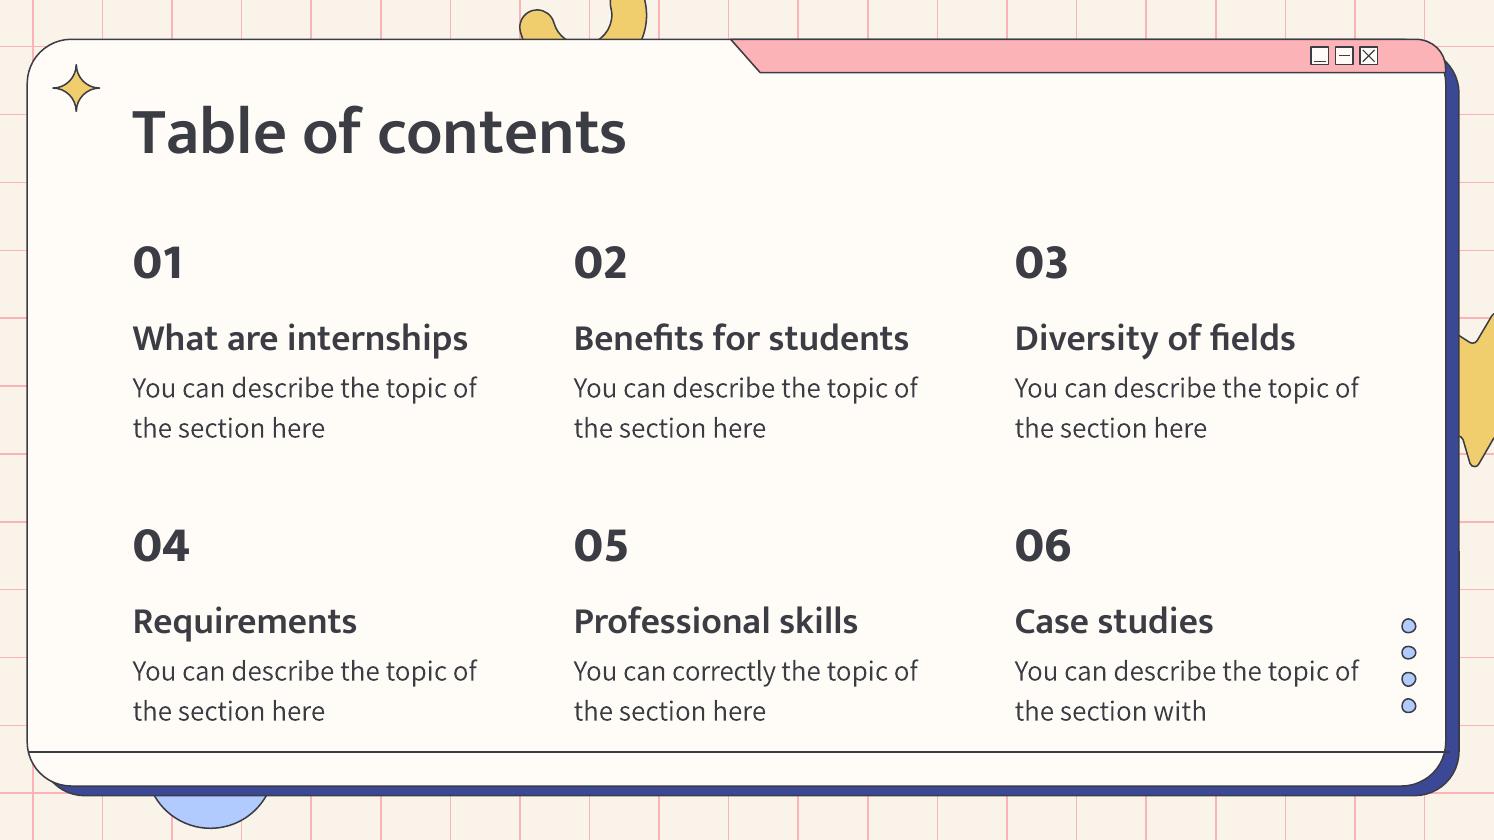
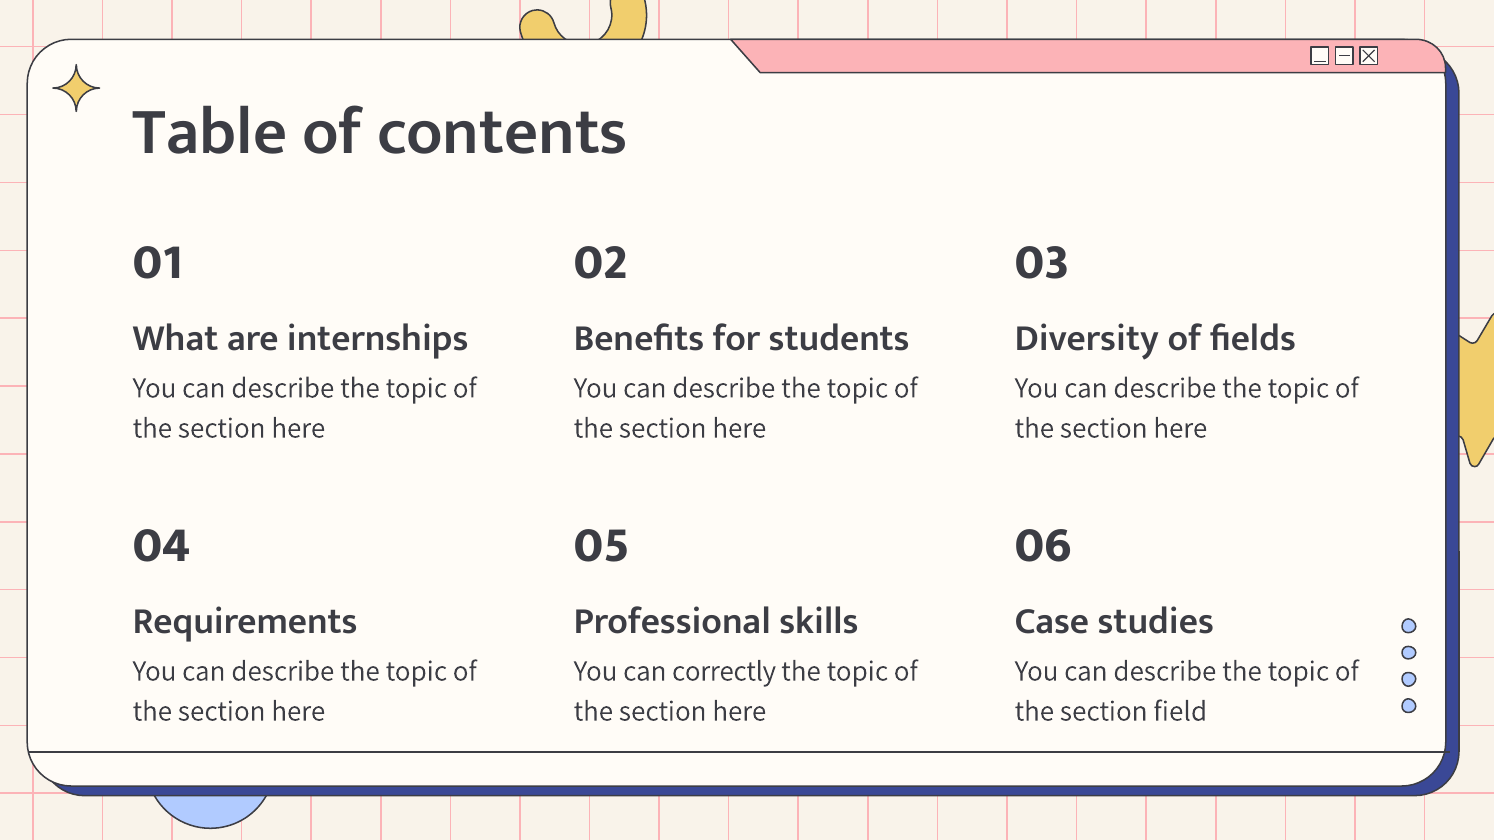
with: with -> field
